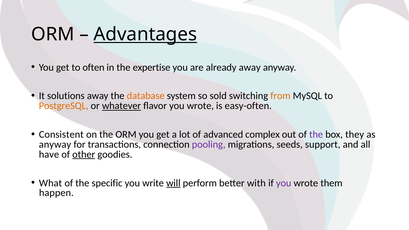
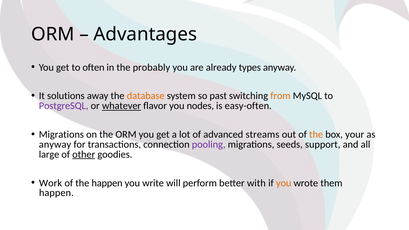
Advantages underline: present -> none
expertise: expertise -> probably
already away: away -> types
sold: sold -> past
PostgreSQL colour: orange -> purple
flavor you wrote: wrote -> nodes
Consistent at (61, 135): Consistent -> Migrations
complex: complex -> streams
the at (316, 135) colour: purple -> orange
they: they -> your
have: have -> large
What: What -> Work
the specific: specific -> happen
will underline: present -> none
you at (284, 183) colour: purple -> orange
